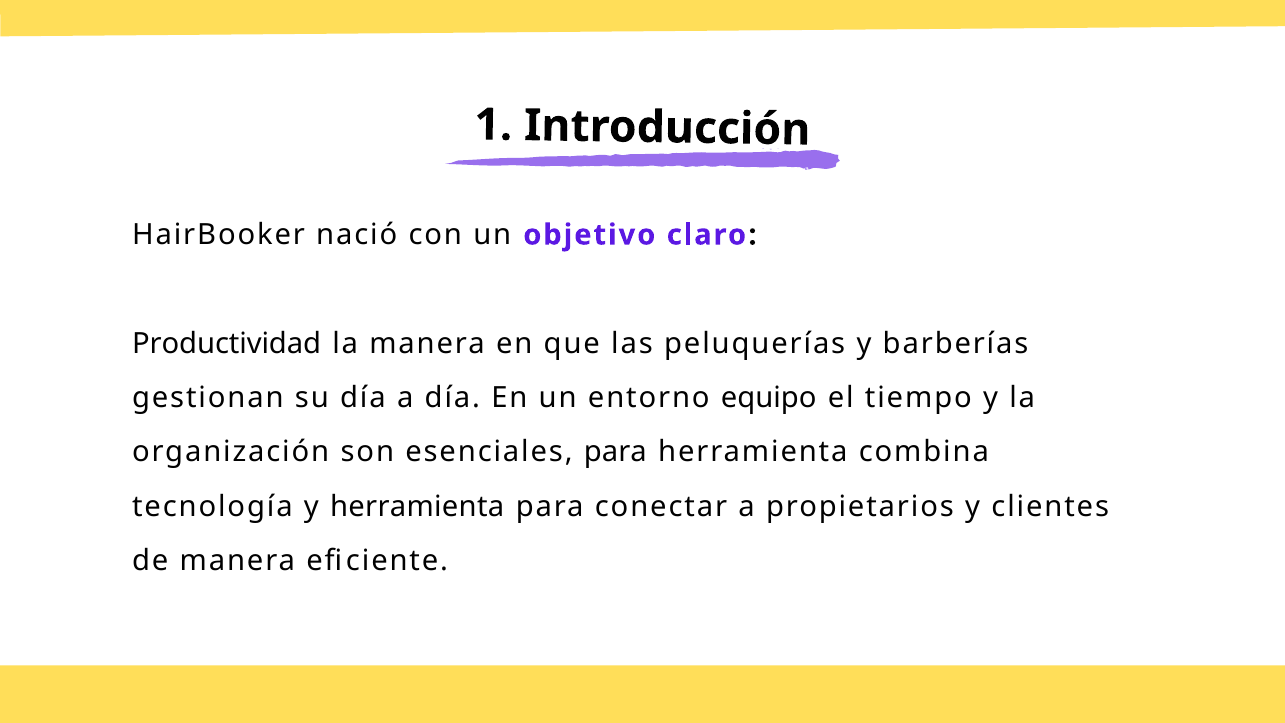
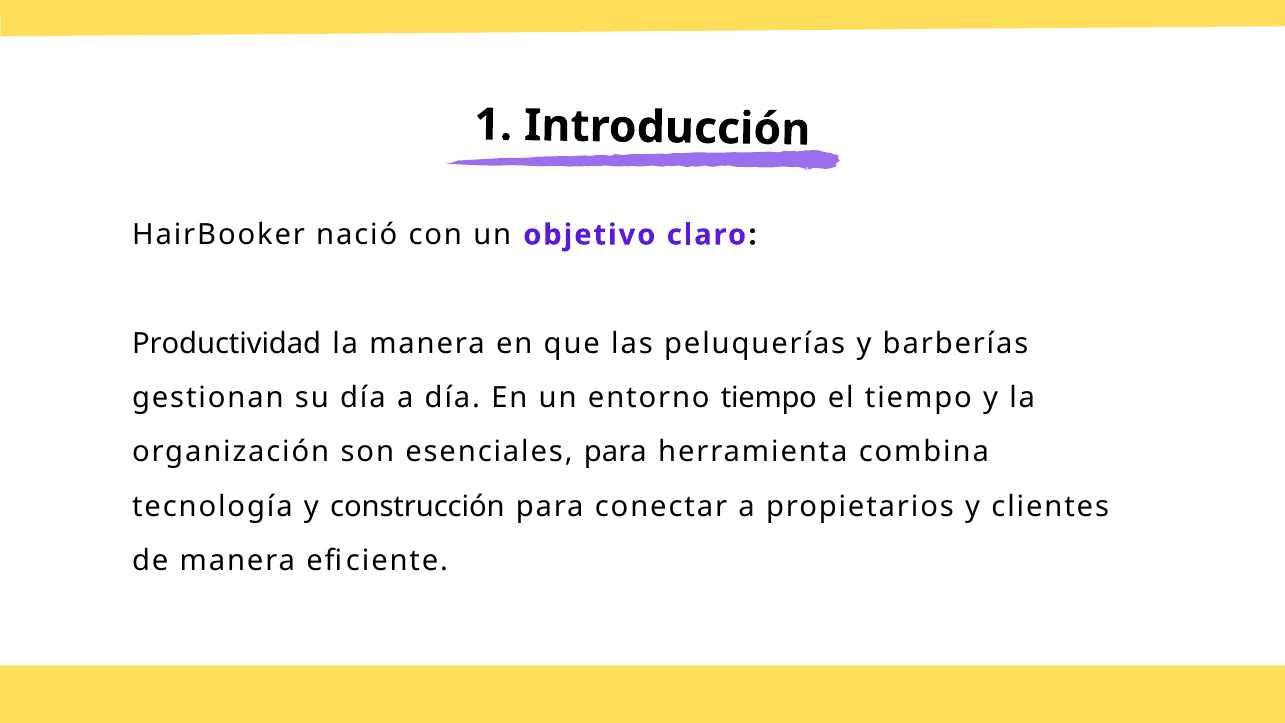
entorno equipo: equipo -> tiempo
y herramienta: herramienta -> construcción
